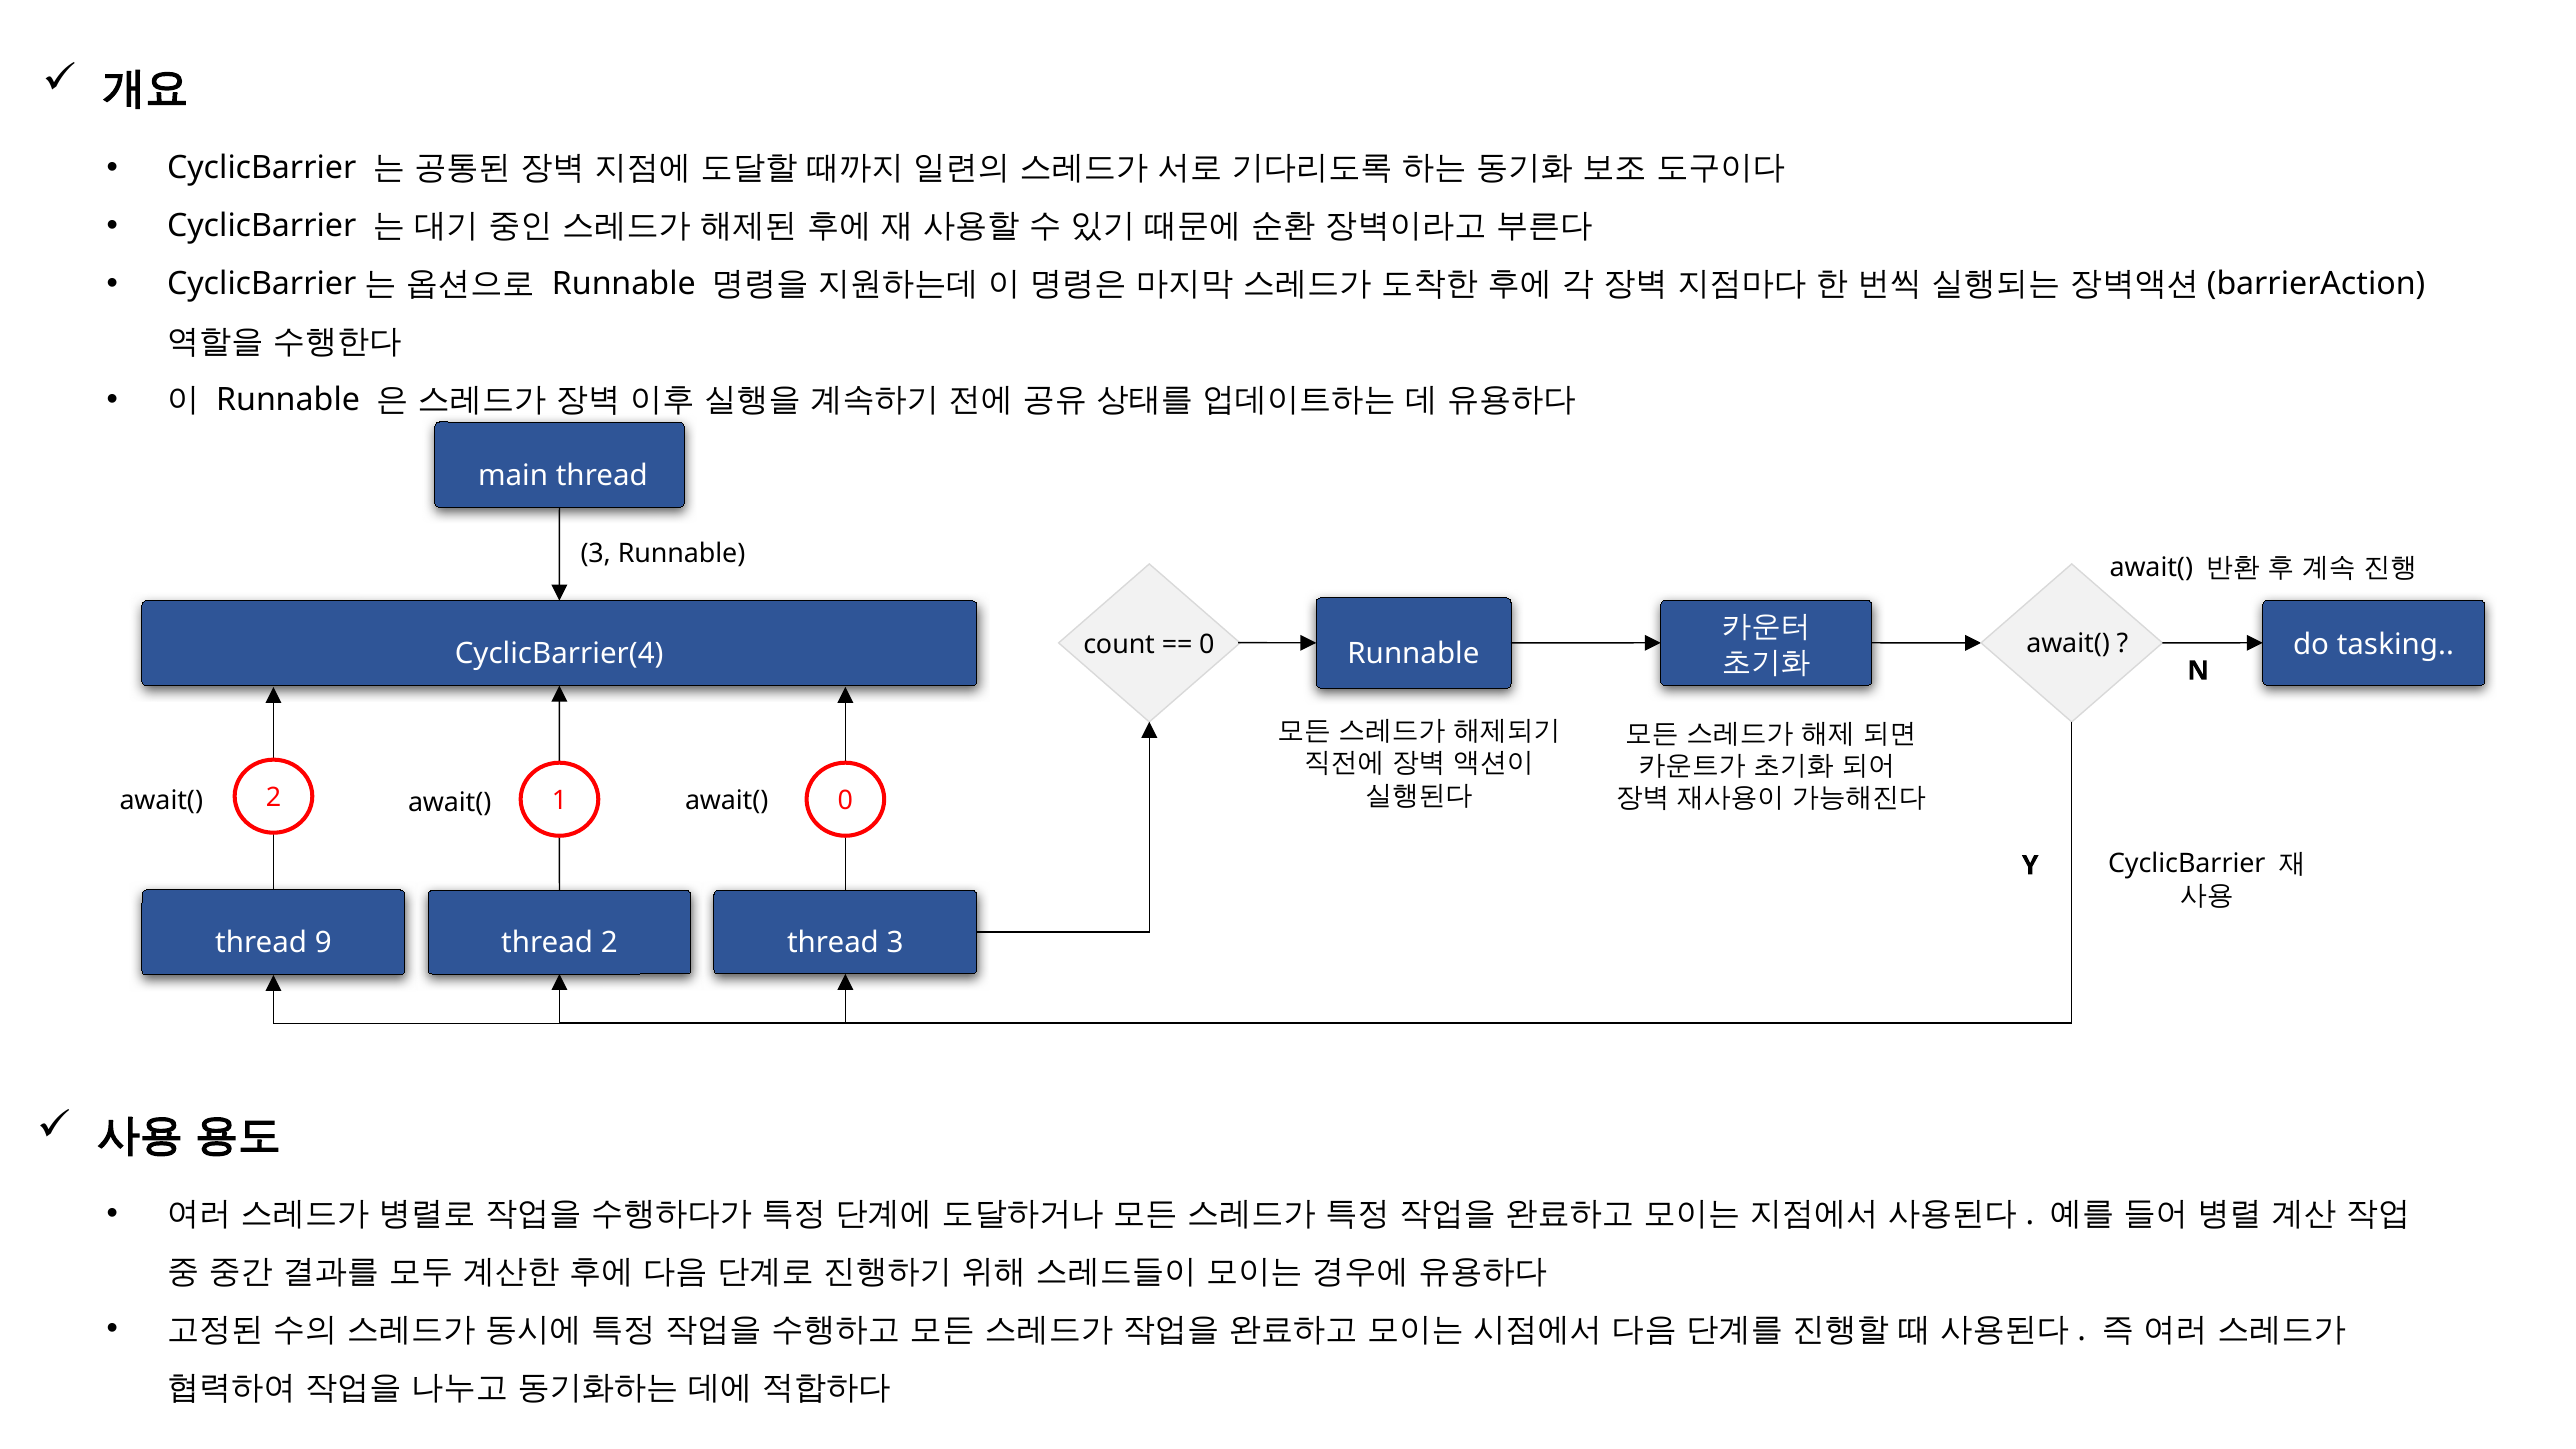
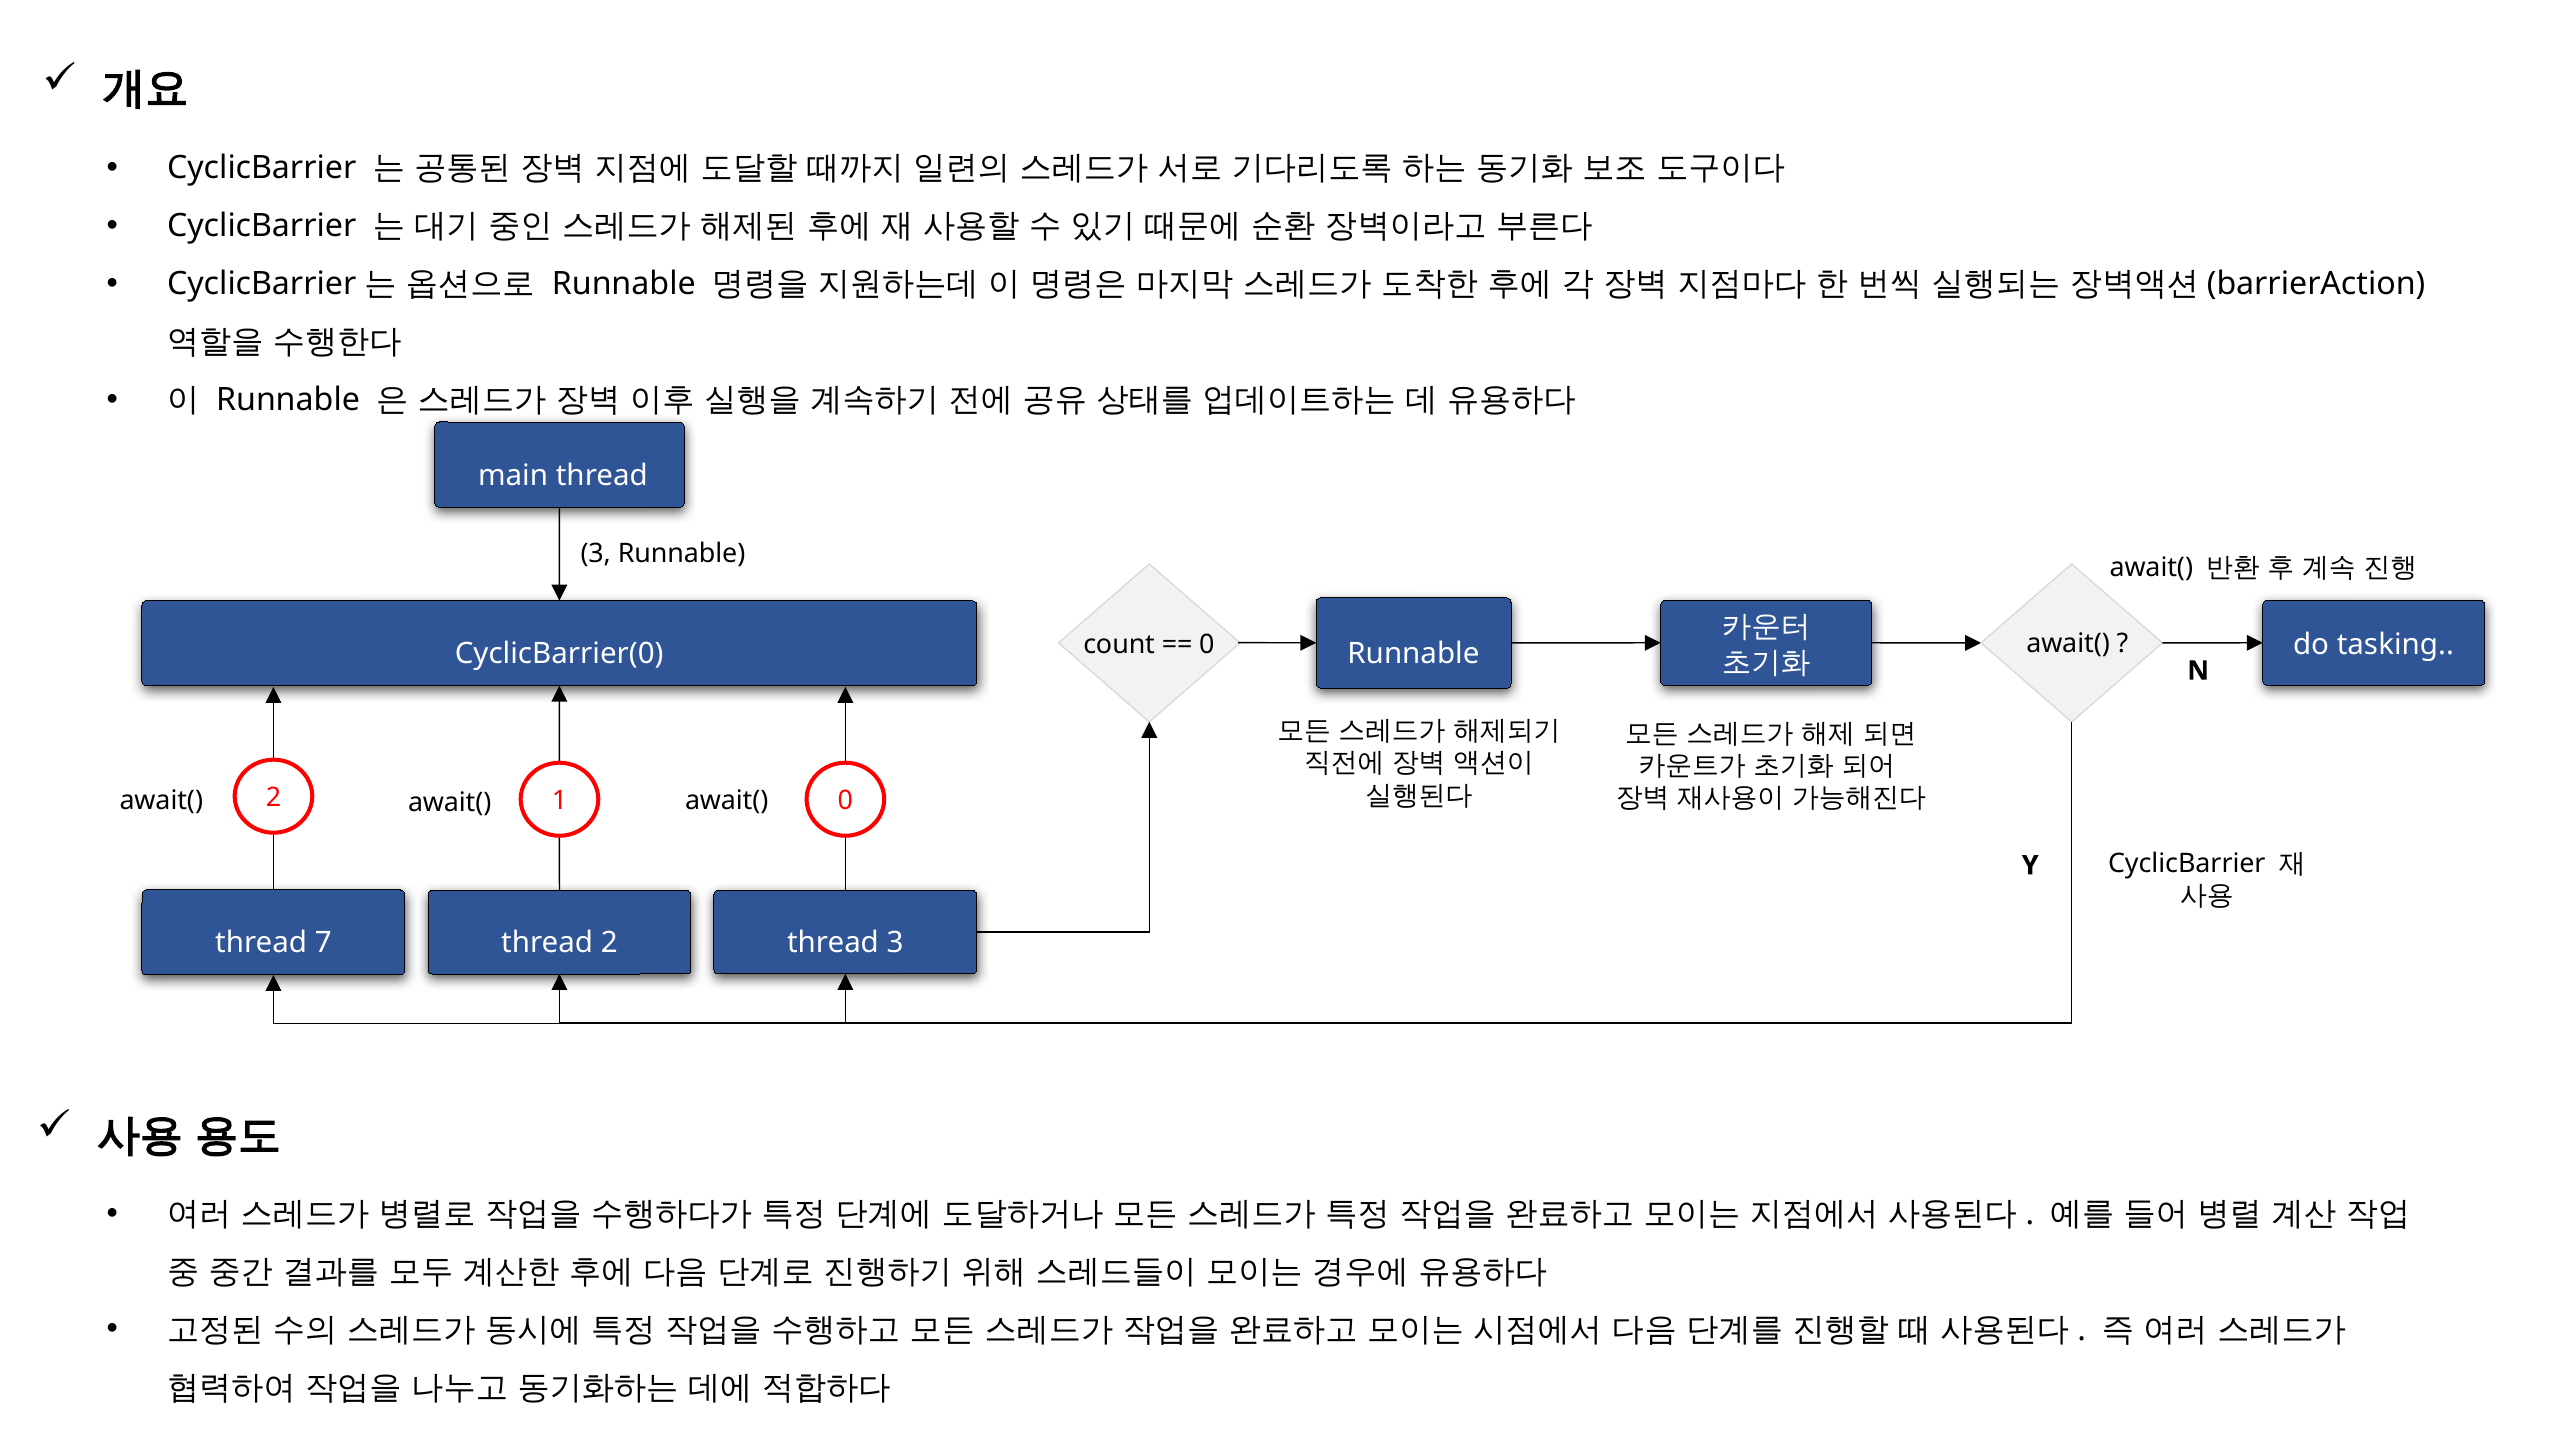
CyclicBarrier(4: CyclicBarrier(4 -> CyclicBarrier(0
9: 9 -> 7
